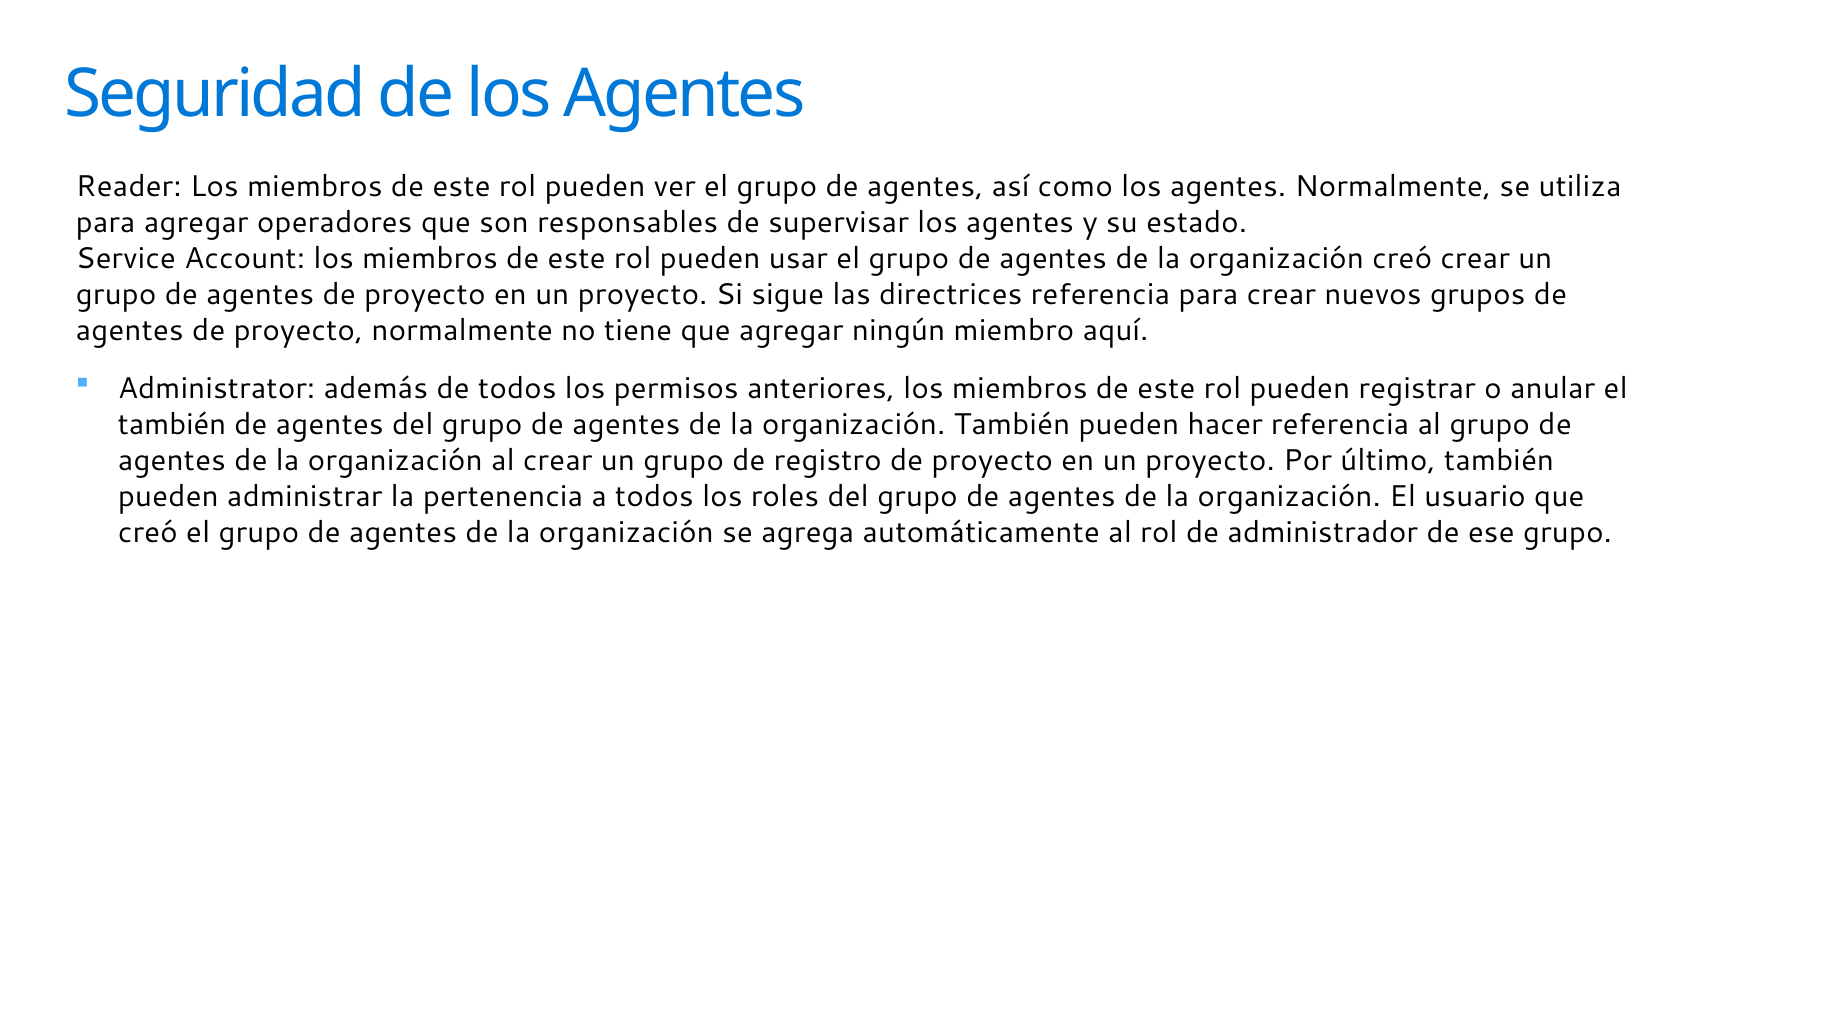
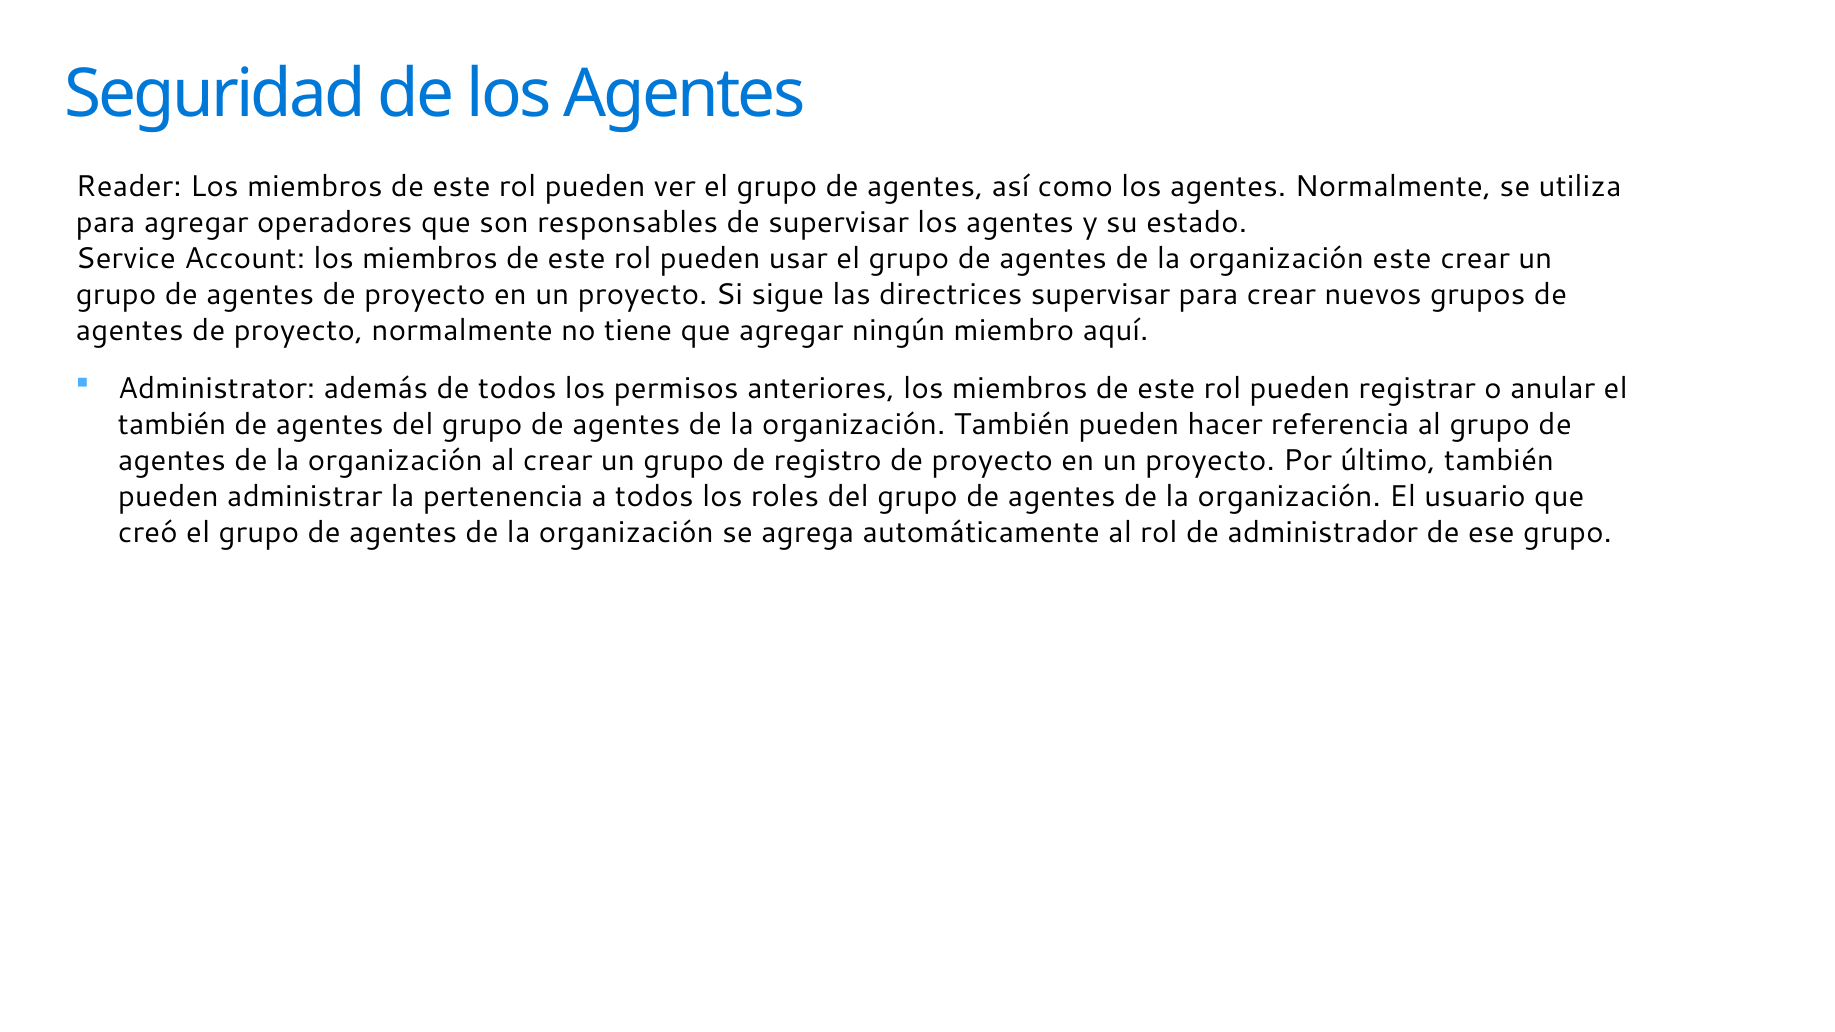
organización creó: creó -> este
directrices referencia: referencia -> supervisar
